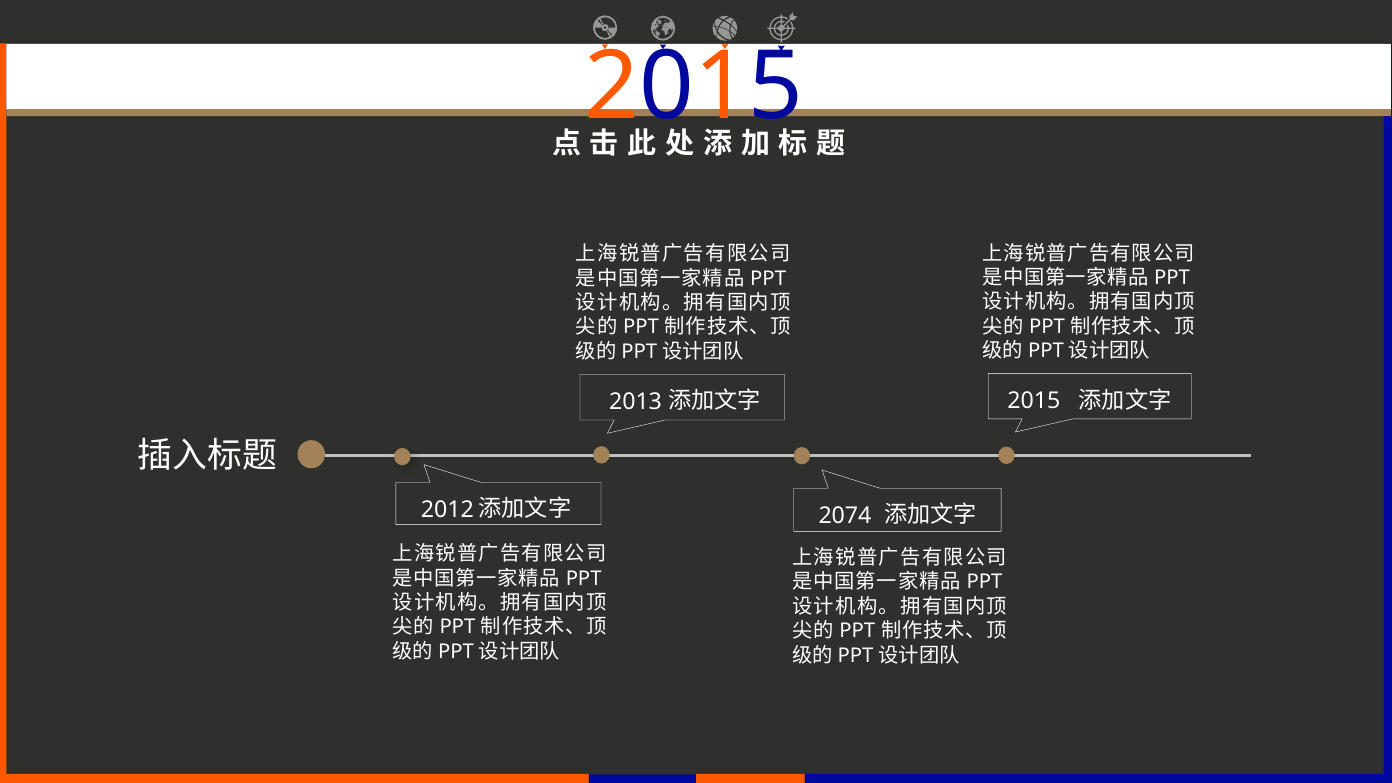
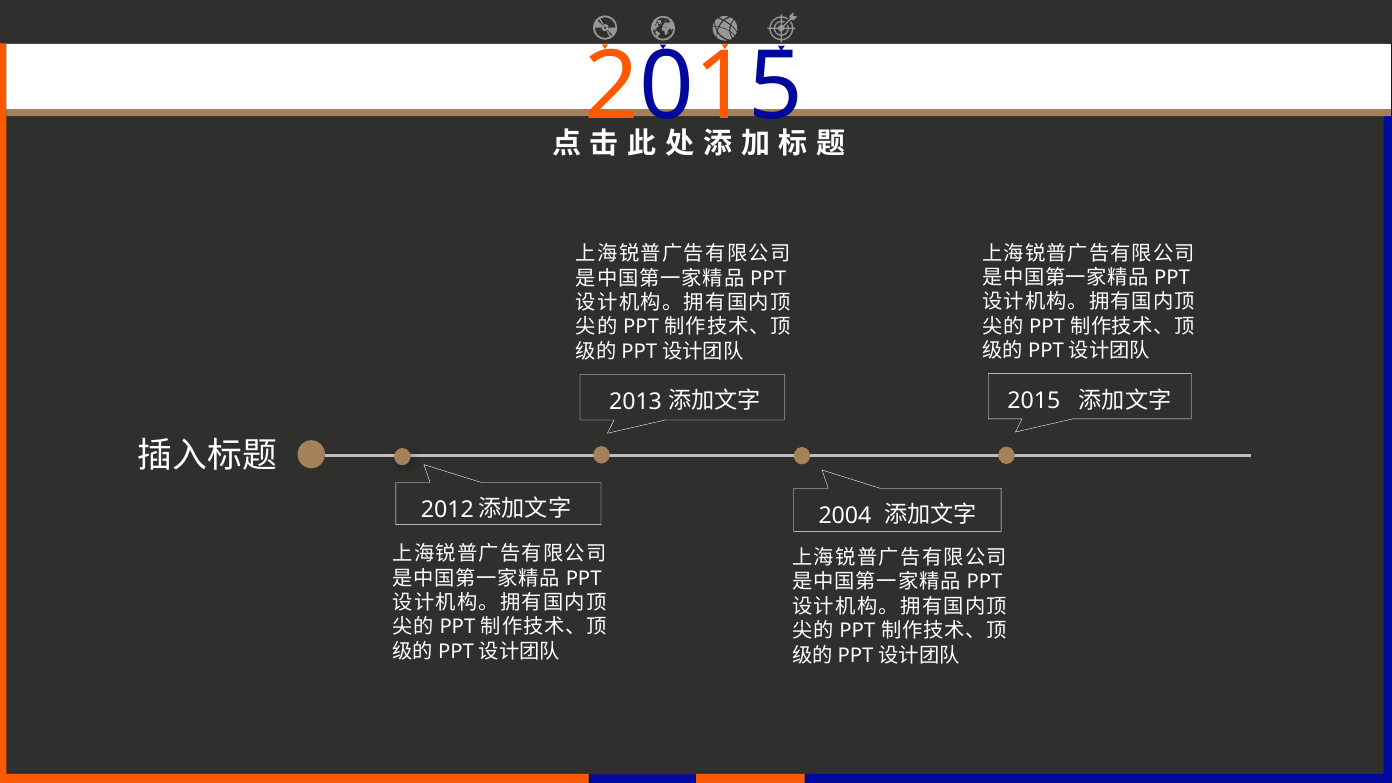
2074: 2074 -> 2004
